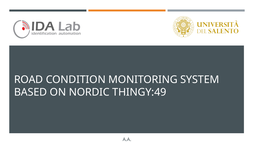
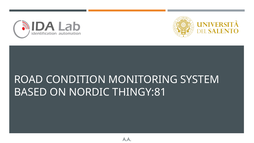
THINGY:49: THINGY:49 -> THINGY:81
